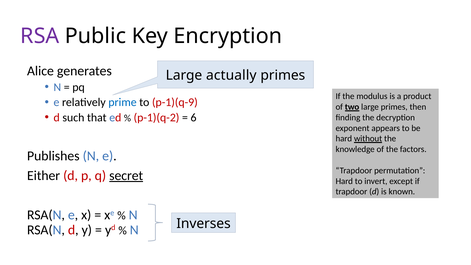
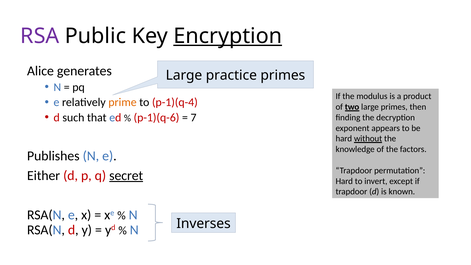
Encryption underline: none -> present
actually: actually -> practice
prime colour: blue -> orange
p-1)(q-9: p-1)(q-9 -> p-1)(q-4
p-1)(q-2: p-1)(q-2 -> p-1)(q-6
6: 6 -> 7
